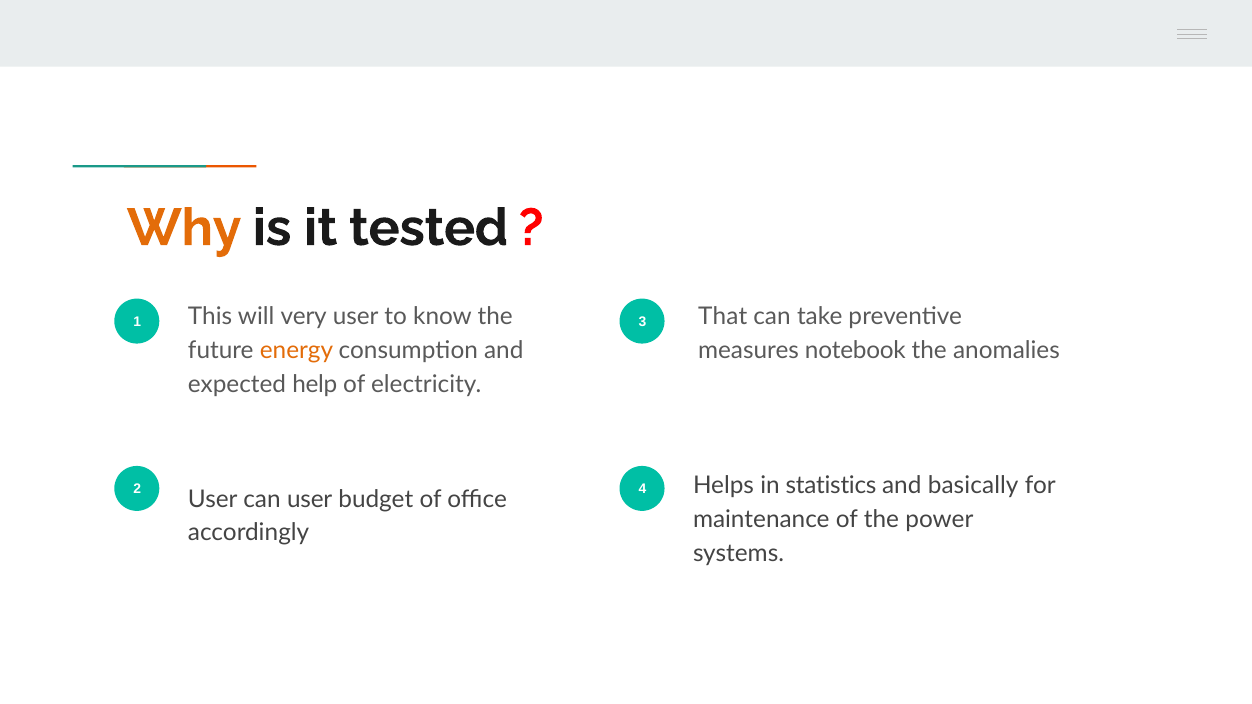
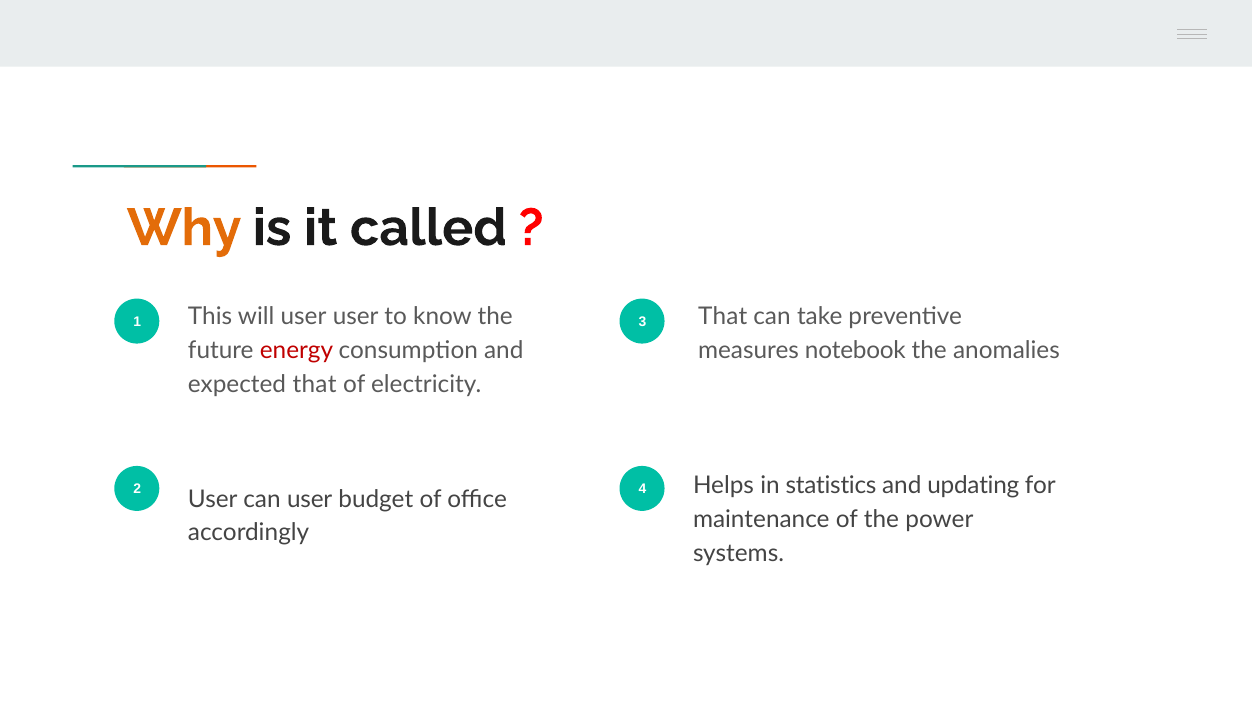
tested: tested -> called
will very: very -> user
energy colour: orange -> red
expected help: help -> that
basically: basically -> updating
